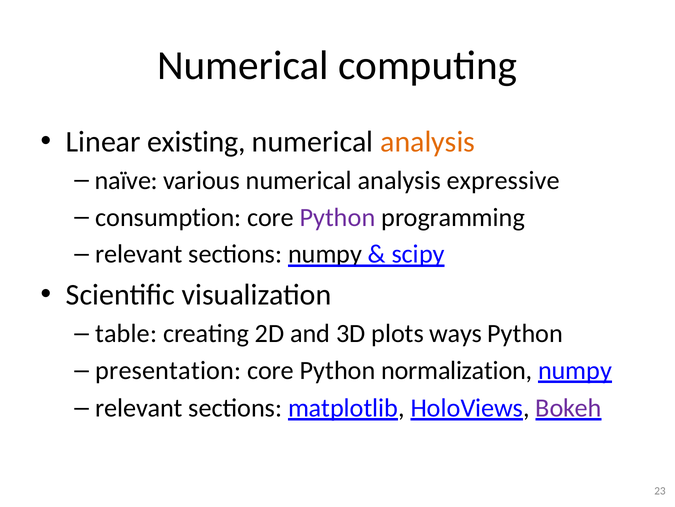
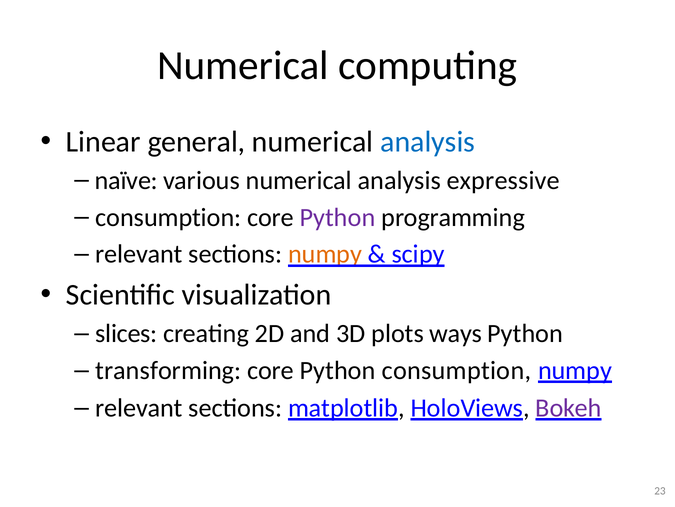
existing: existing -> general
analysis at (428, 142) colour: orange -> blue
numpy at (325, 254) colour: black -> orange
table: table -> slices
presentation: presentation -> transforming
Python normalization: normalization -> consumption
